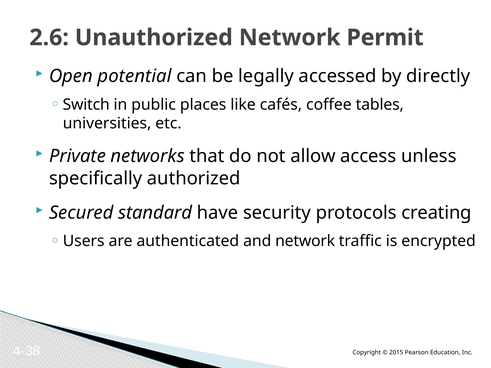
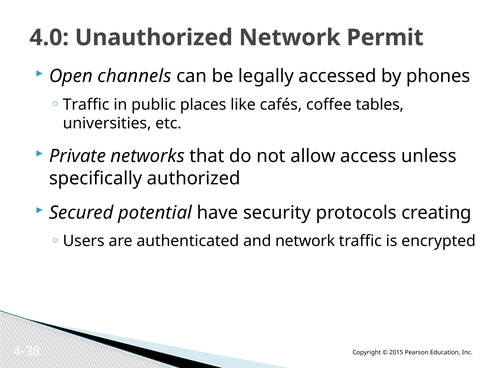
2.6: 2.6 -> 4.0
potential: potential -> channels
directly: directly -> phones
Switch at (86, 105): Switch -> Traffic
standard: standard -> potential
